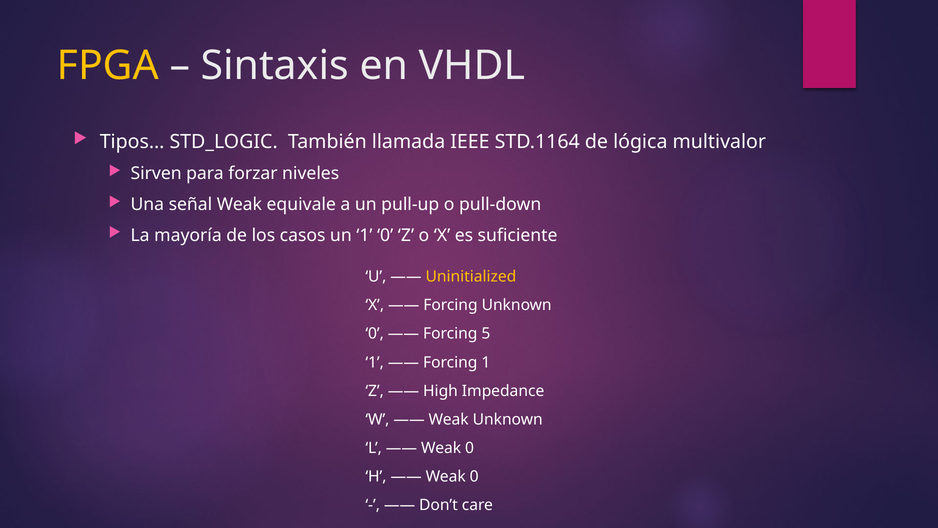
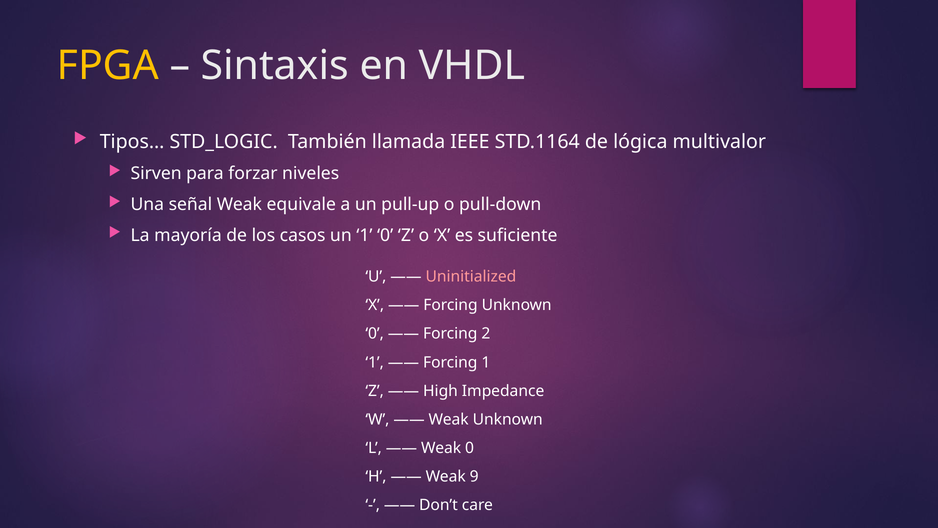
Uninitialized colour: yellow -> pink
5: 5 -> 2
0 at (474, 476): 0 -> 9
